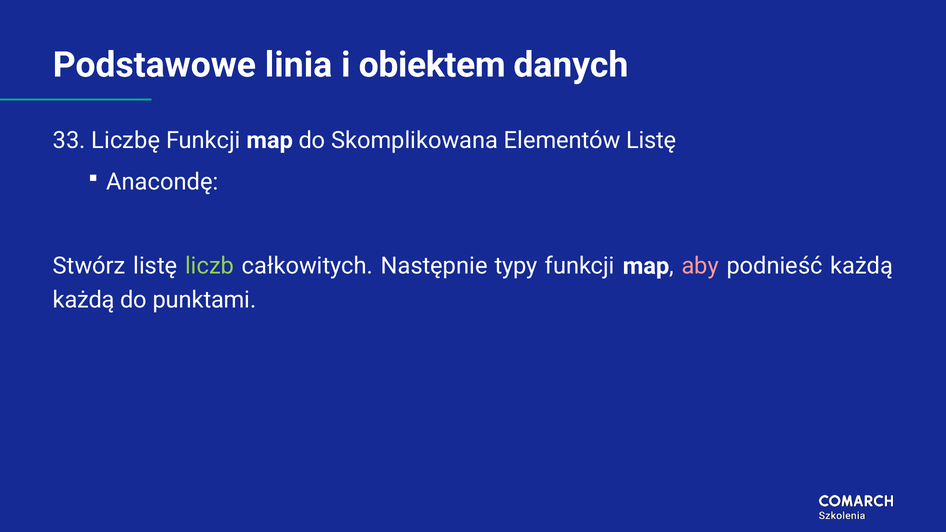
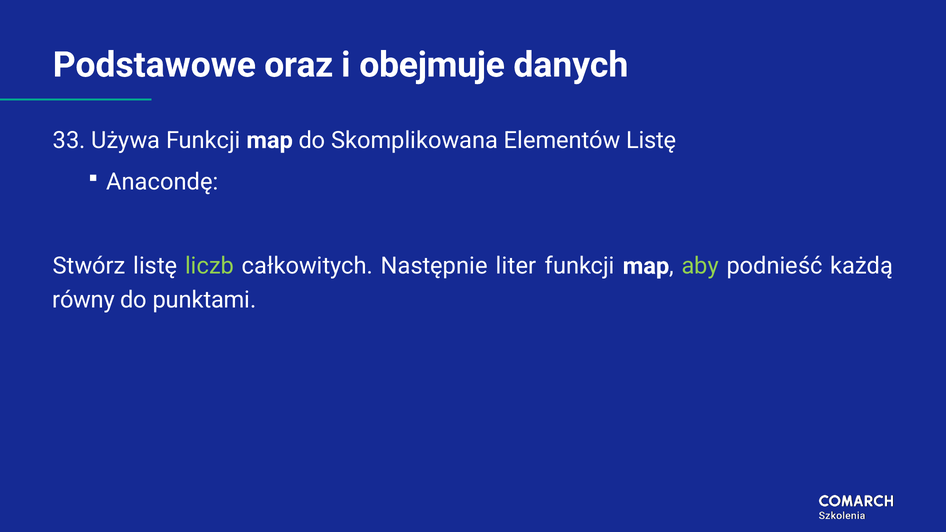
linia: linia -> oraz
obiektem: obiektem -> obejmuje
Liczbę: Liczbę -> Używa
typy: typy -> liter
aby colour: pink -> light green
każdą at (84, 300): każdą -> równy
